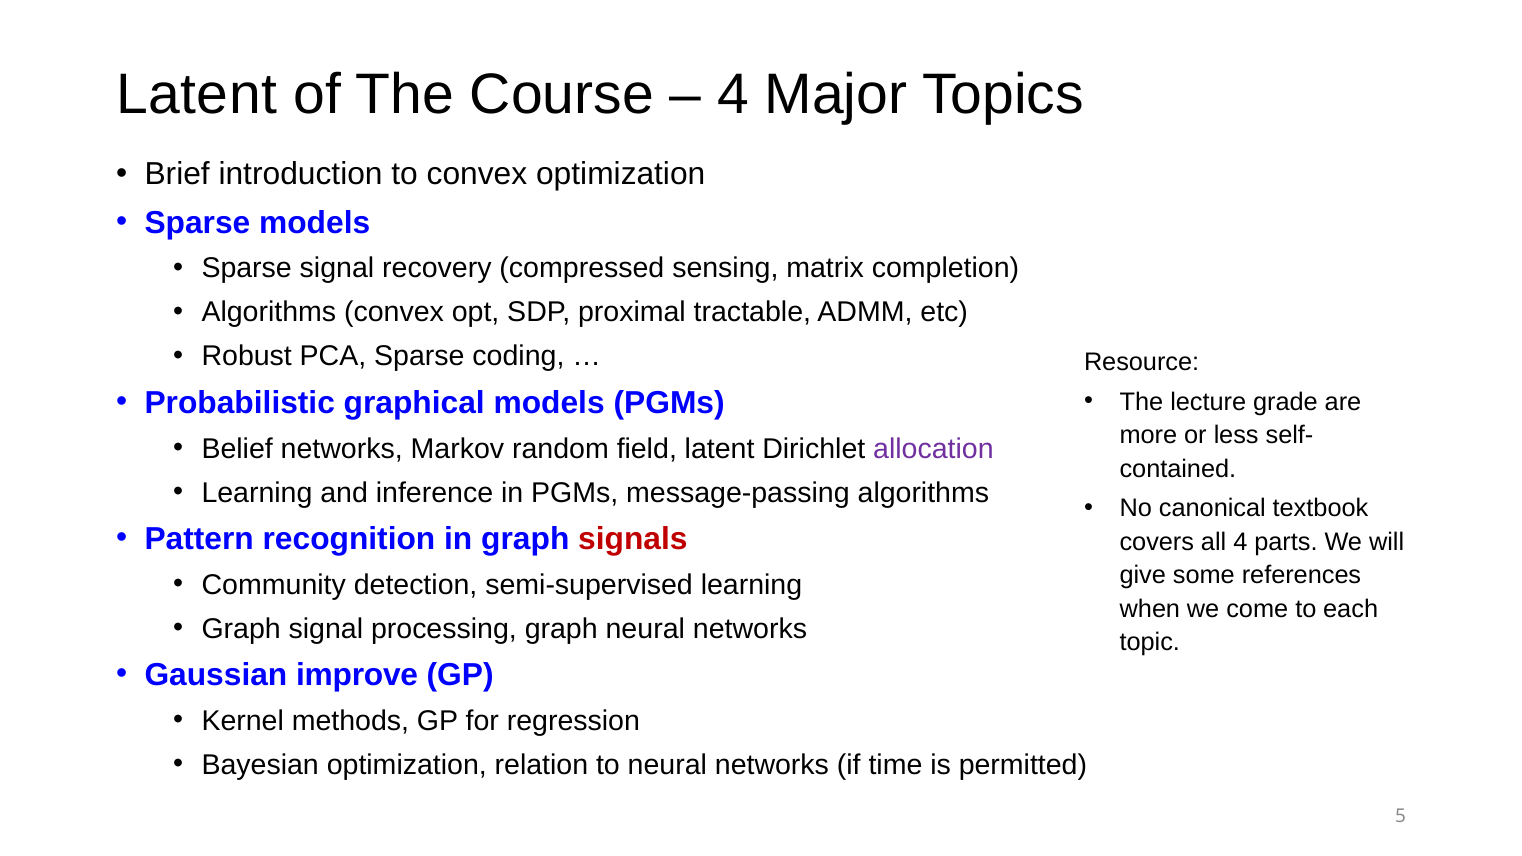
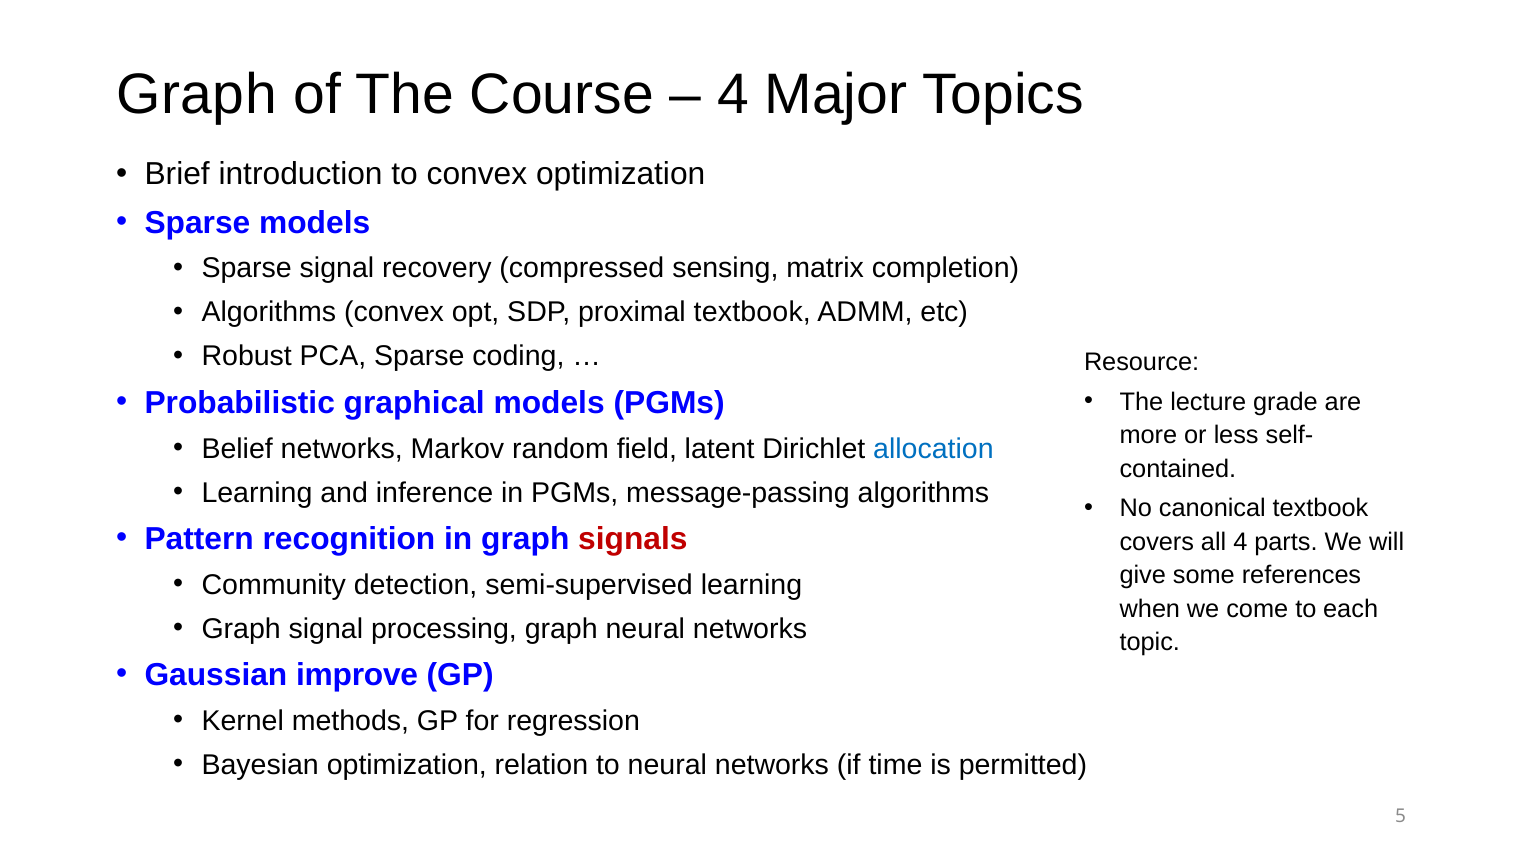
Latent at (197, 94): Latent -> Graph
proximal tractable: tractable -> textbook
allocation colour: purple -> blue
